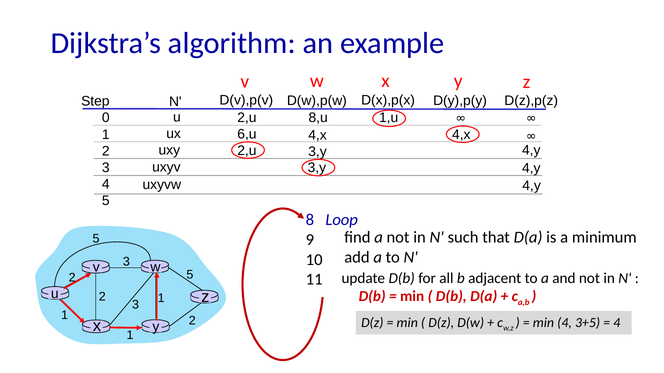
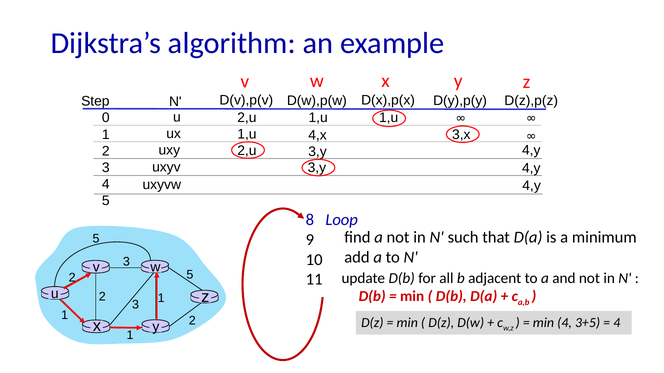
8,u at (318, 118): 8,u -> 1,u
6,u at (247, 135): 6,u -> 1,u
4,x at (461, 135): 4,x -> 3,x
